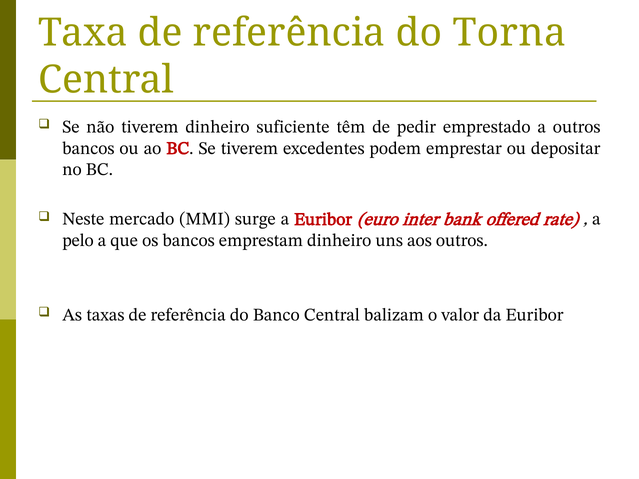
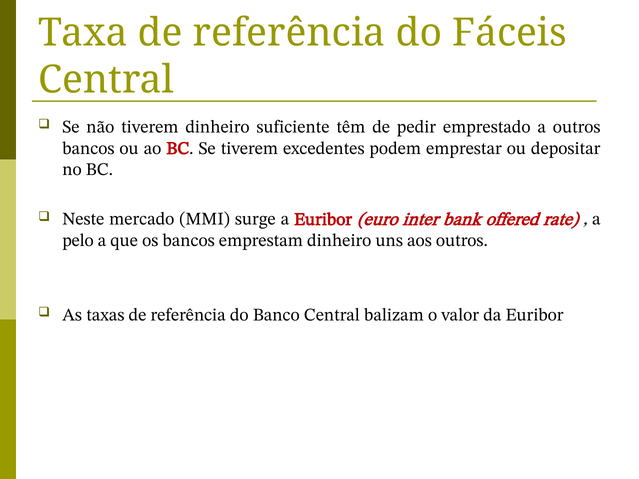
Torna: Torna -> Fáceis
